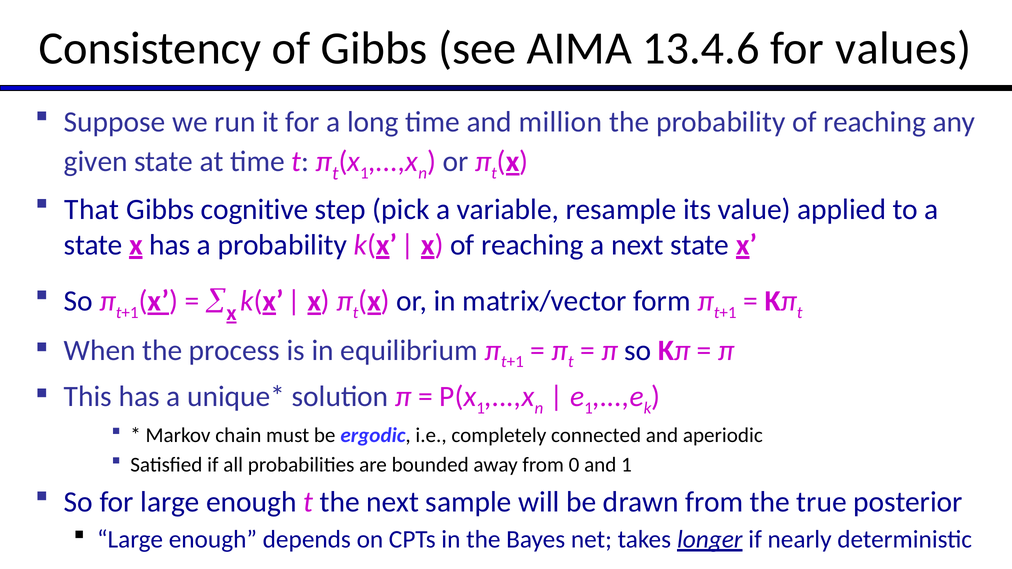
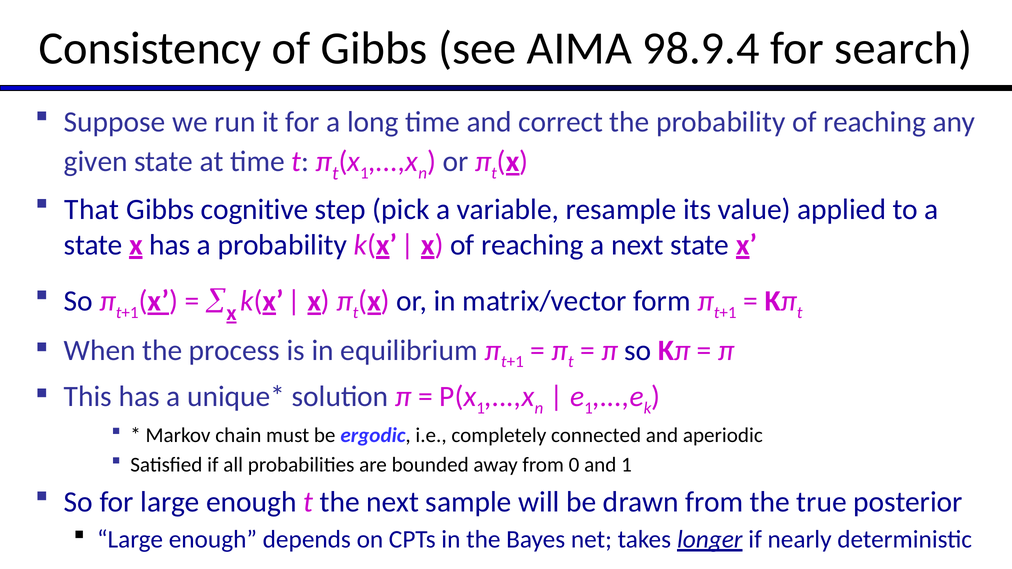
13.4.6: 13.4.6 -> 98.9.4
values: values -> search
million: million -> correct
